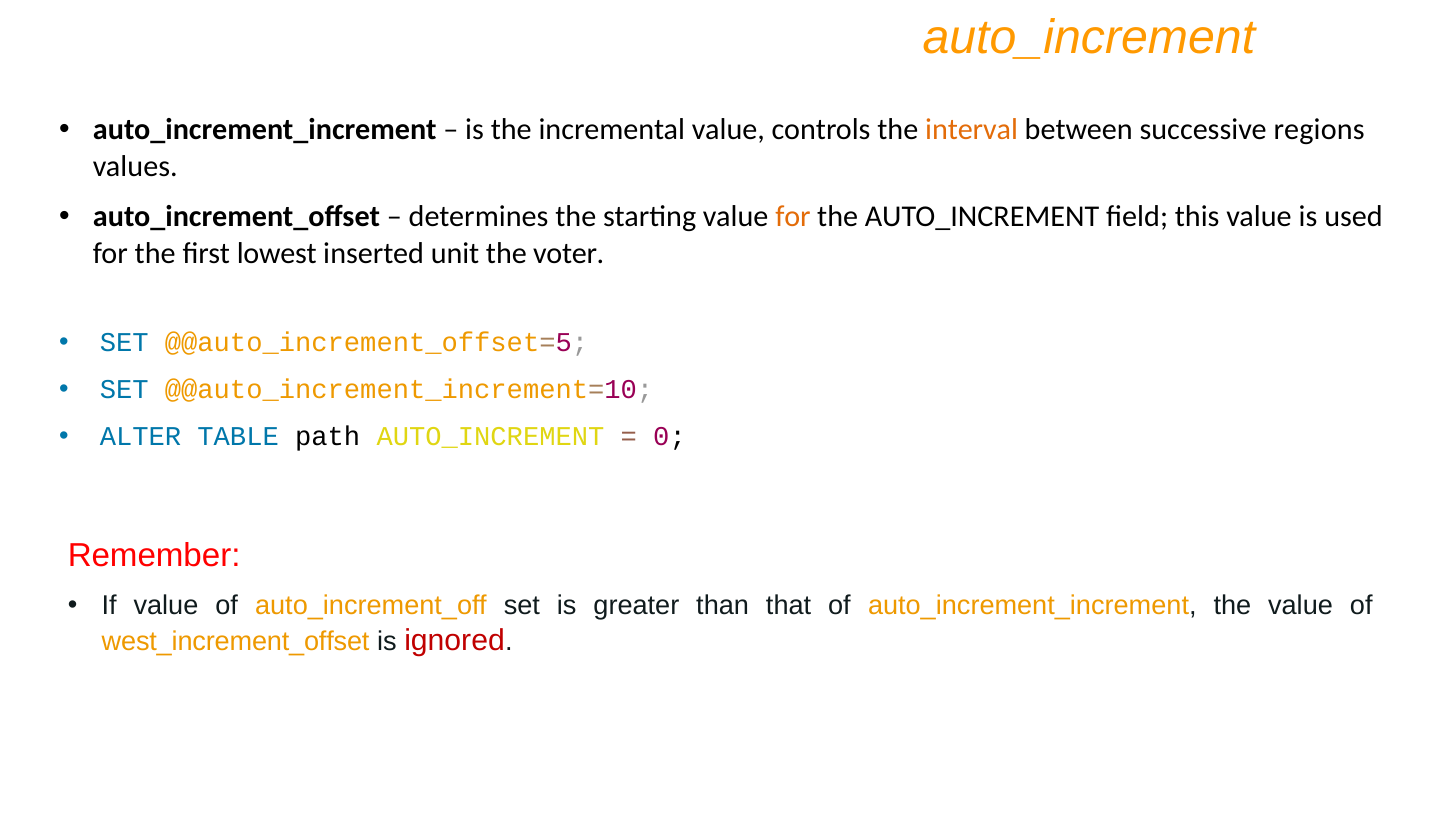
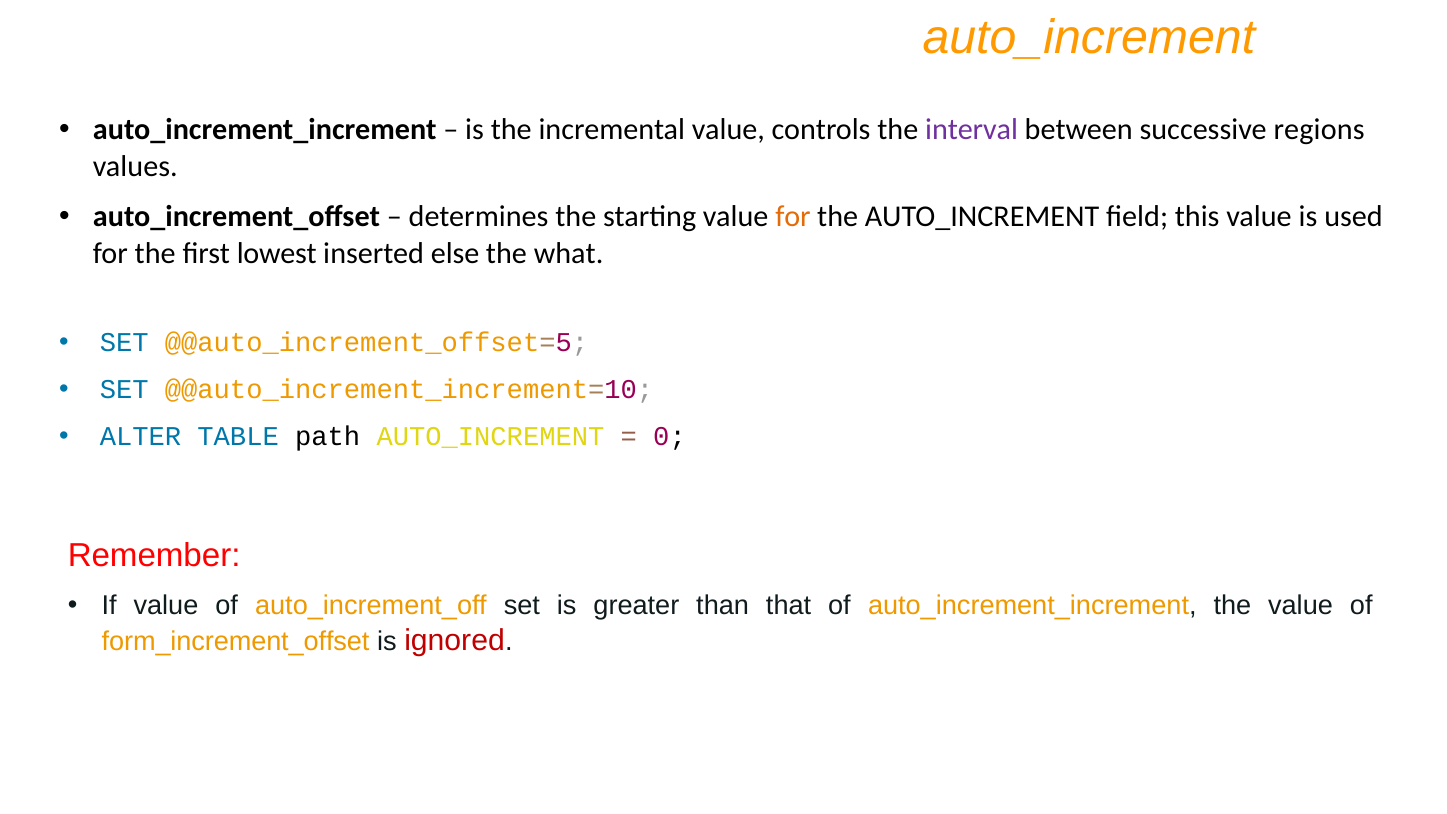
interval colour: orange -> purple
unit: unit -> else
voter: voter -> what
west_increment_offset: west_increment_offset -> form_increment_offset
